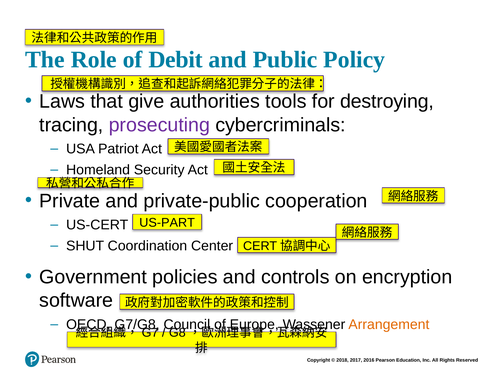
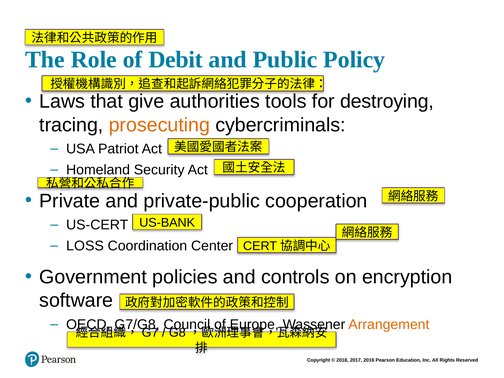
prosecuting colour: purple -> orange
US-PART: US-PART -> US-BANK
SHUT: SHUT -> LOSS
